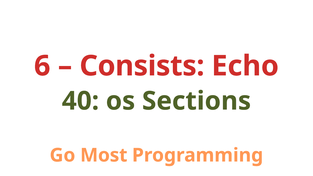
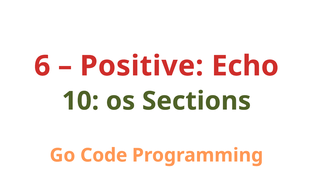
Consists: Consists -> Positive
40: 40 -> 10
Most: Most -> Code
